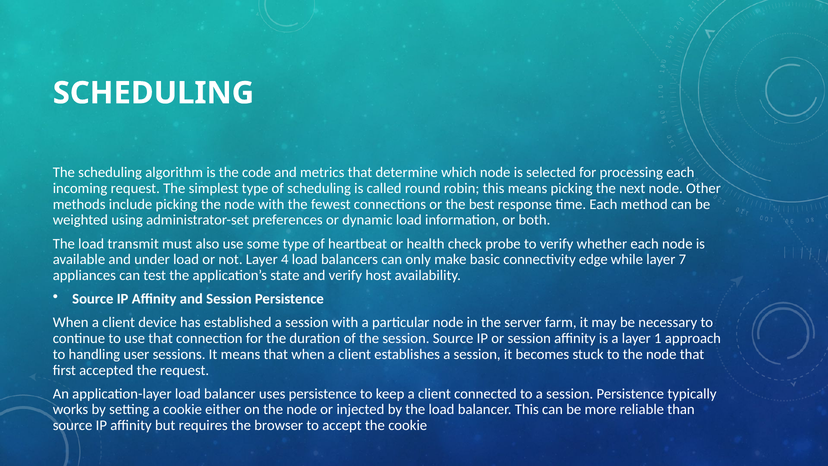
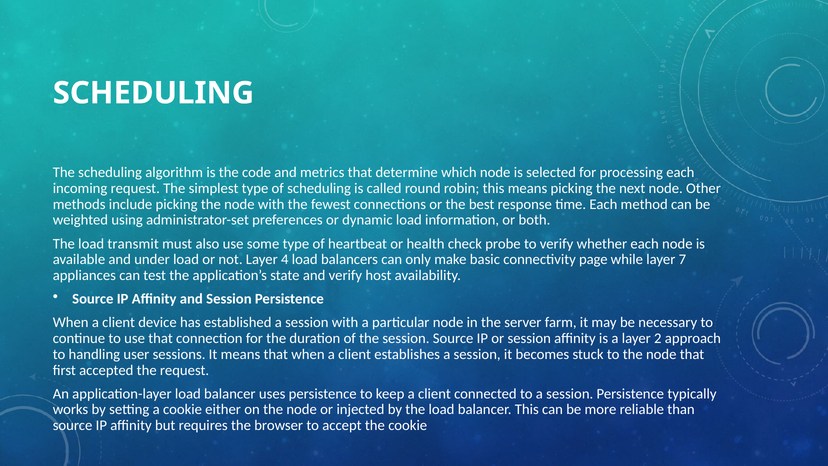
edge: edge -> page
1: 1 -> 2
